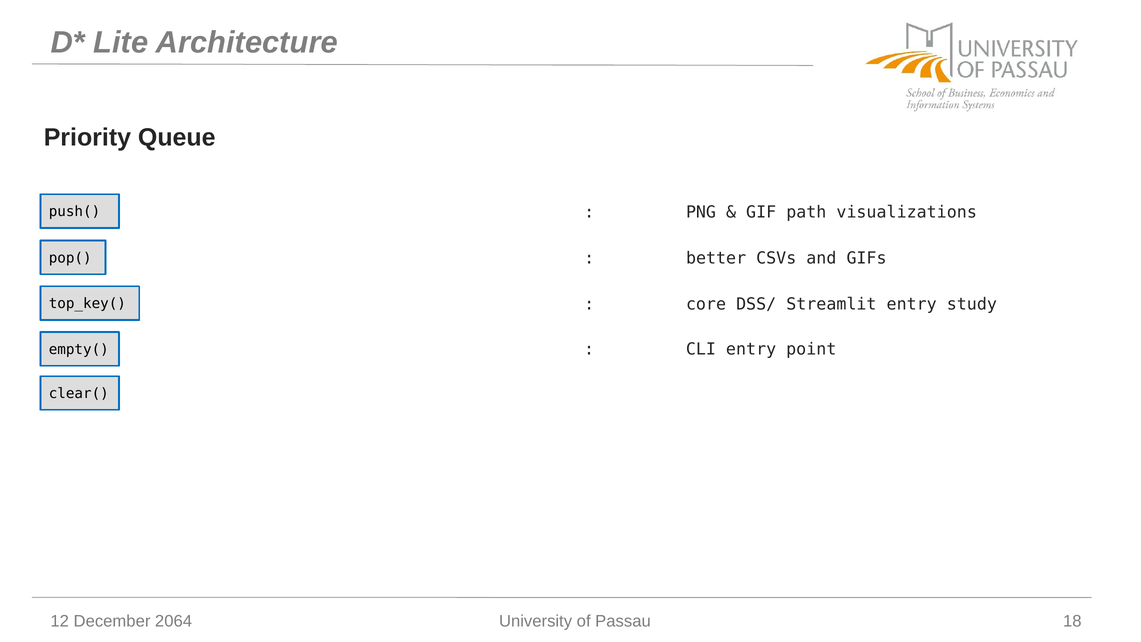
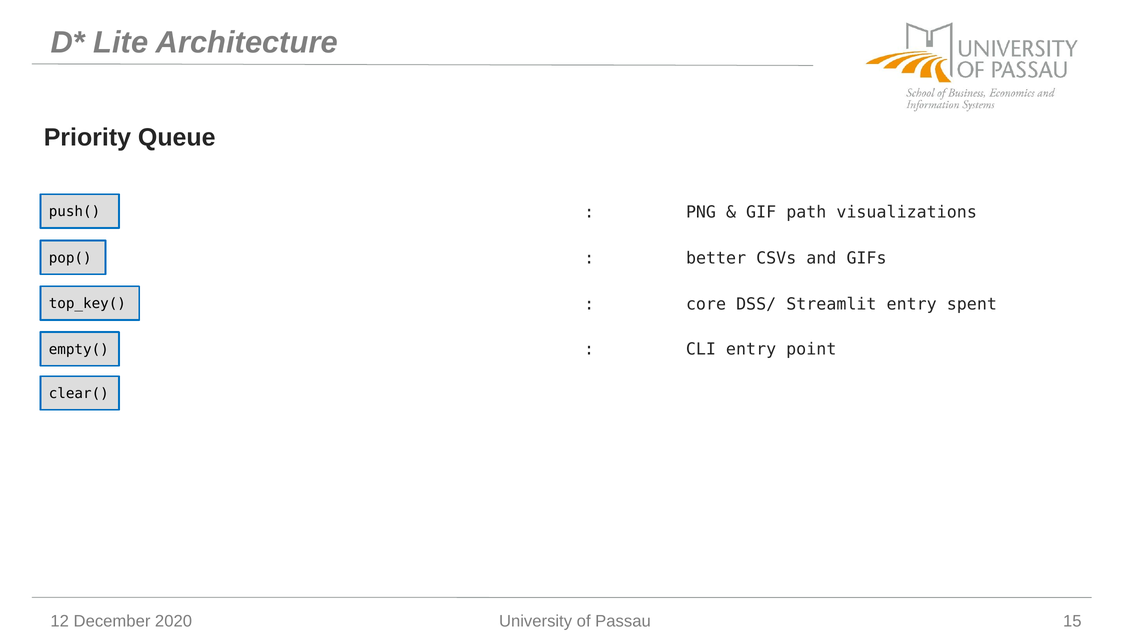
study: study -> spent
2064: 2064 -> 2020
18: 18 -> 15
